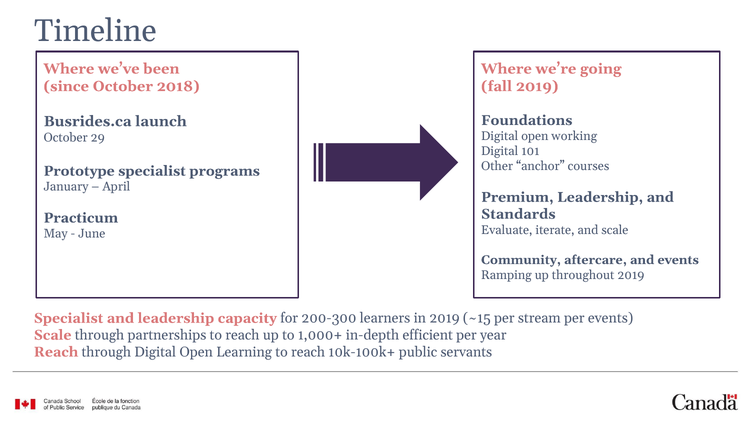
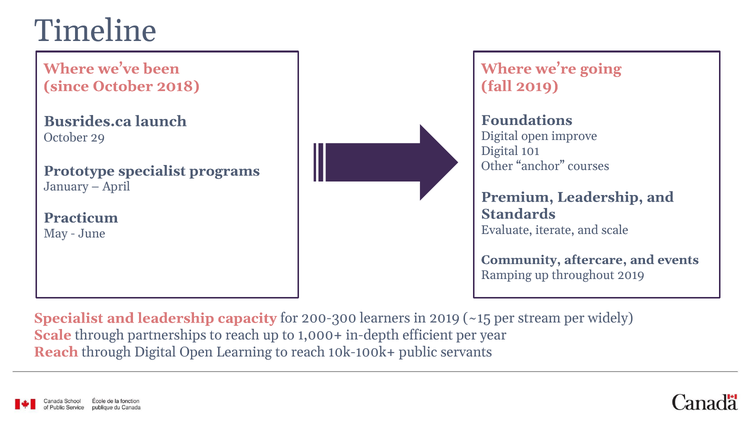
working: working -> improve
per events: events -> widely
